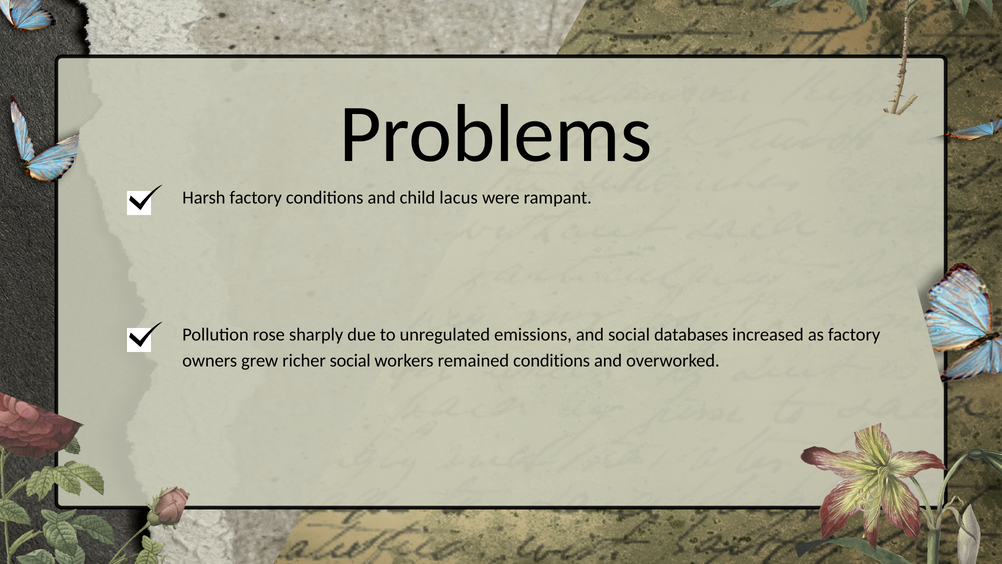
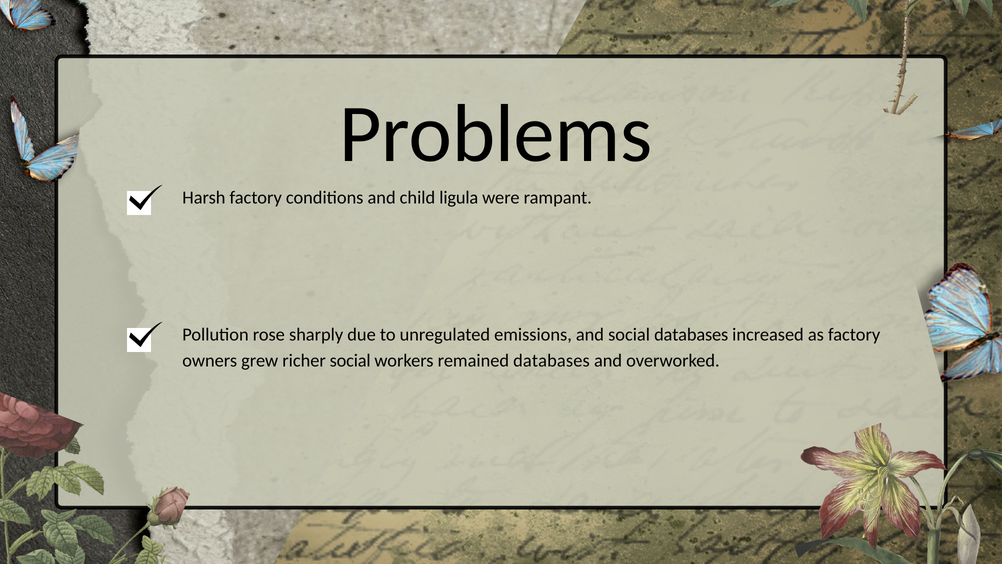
lacus: lacus -> ligula
remained conditions: conditions -> databases
